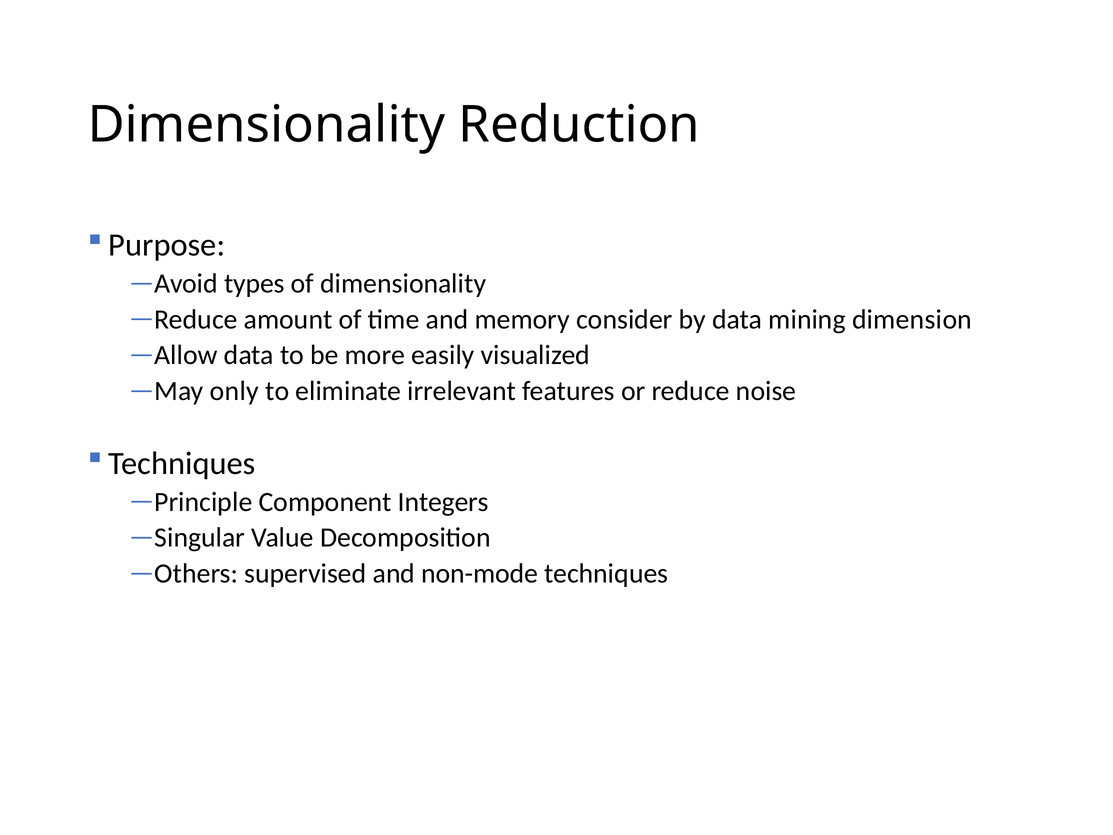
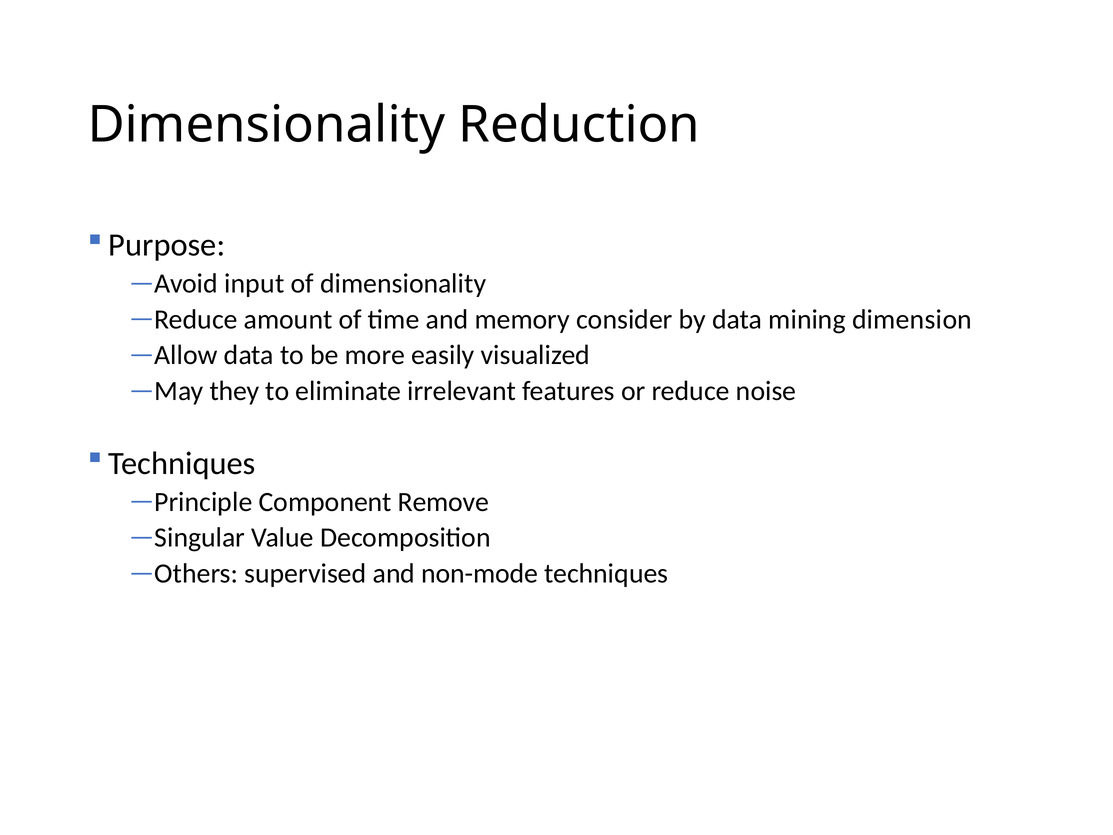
types: types -> input
only: only -> they
Integers: Integers -> Remove
